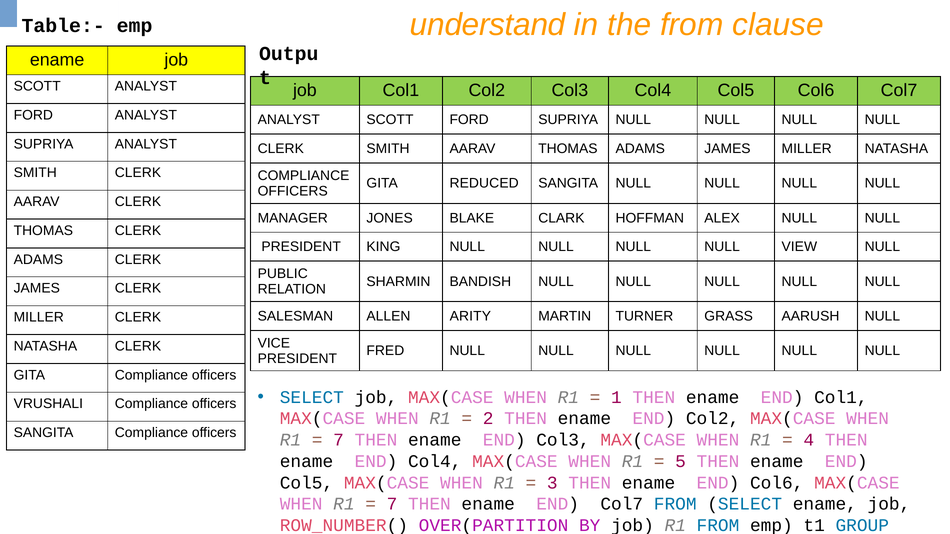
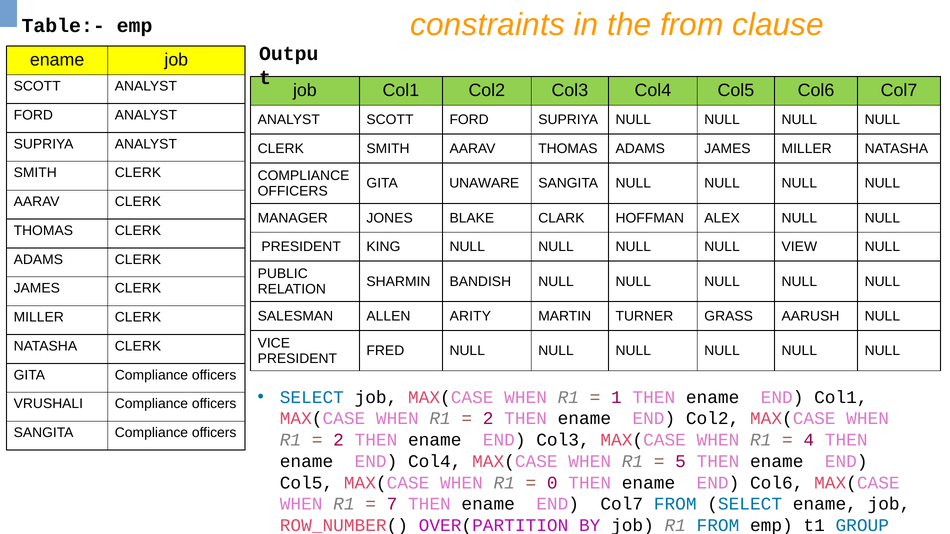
understand: understand -> constraints
REDUCED: REDUCED -> UNAWARE
7 at (339, 440): 7 -> 2
3: 3 -> 0
